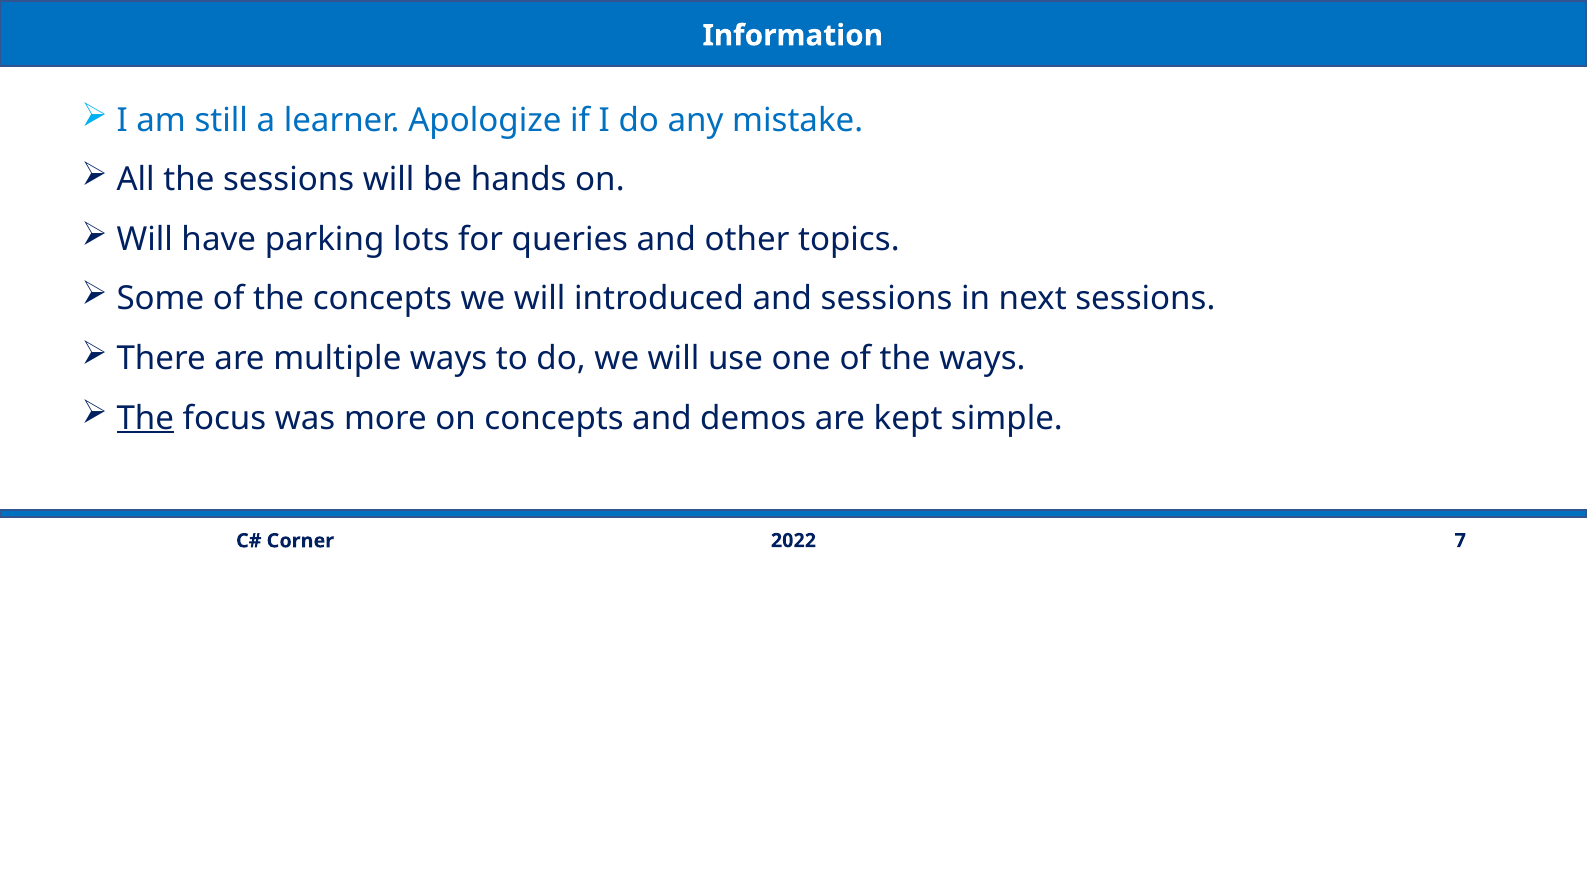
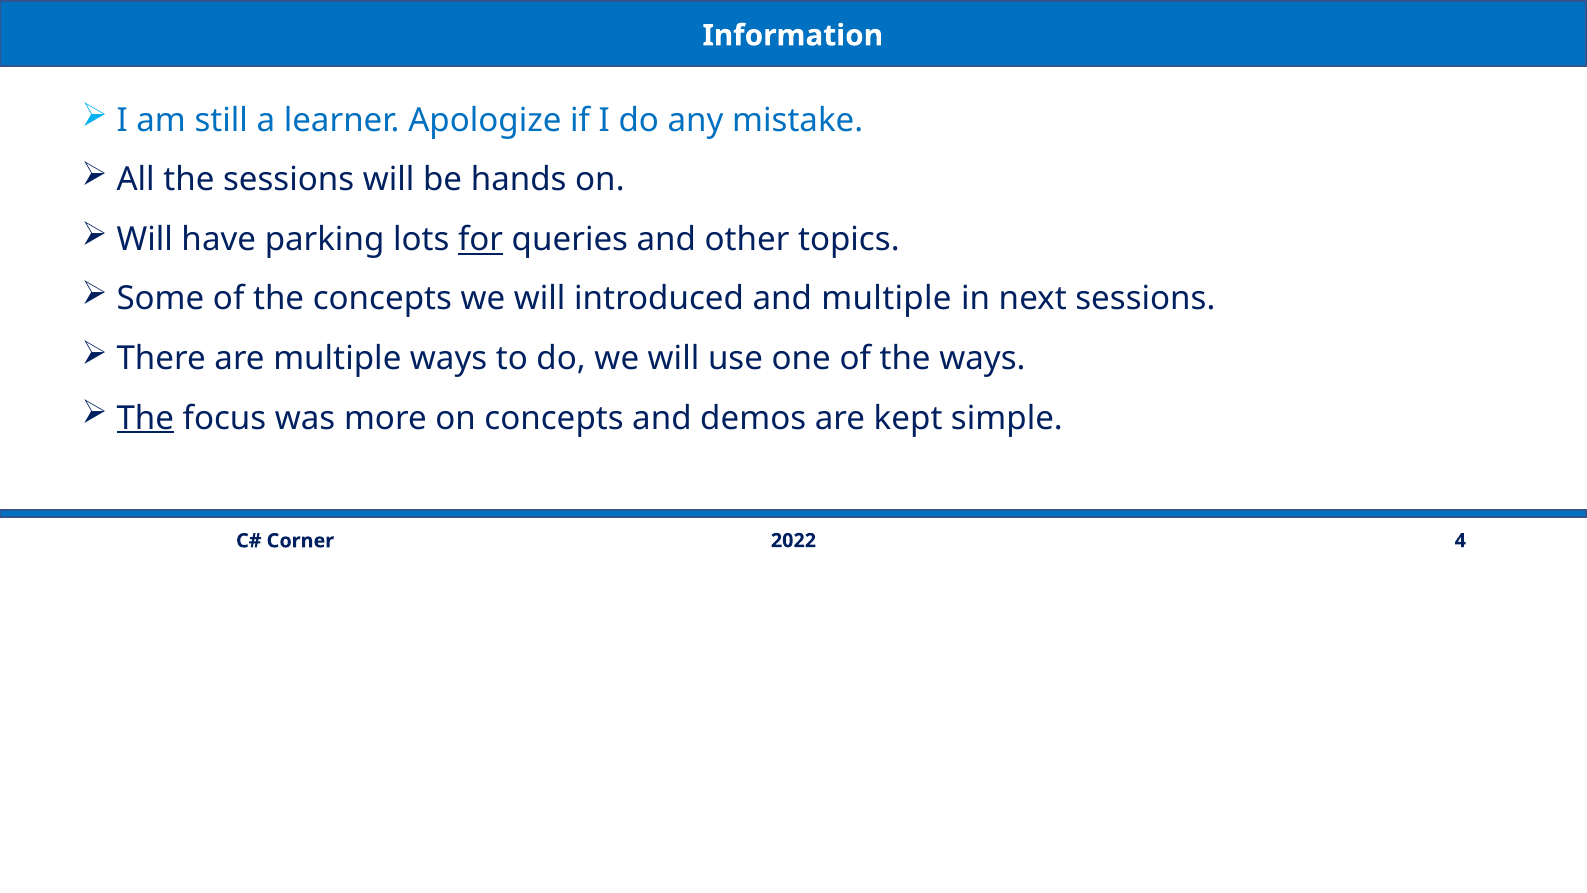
for underline: none -> present
and sessions: sessions -> multiple
7: 7 -> 4
